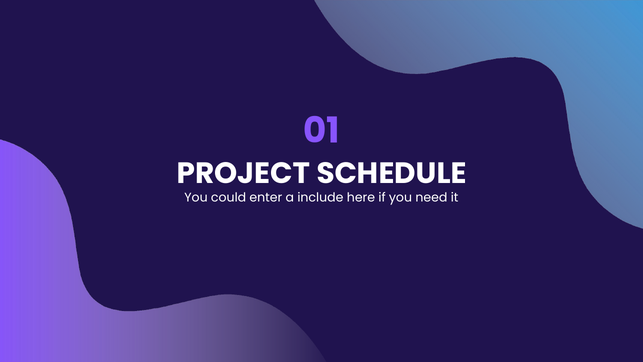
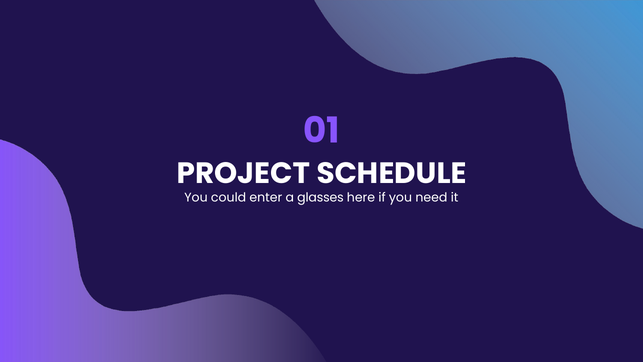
include: include -> glasses
